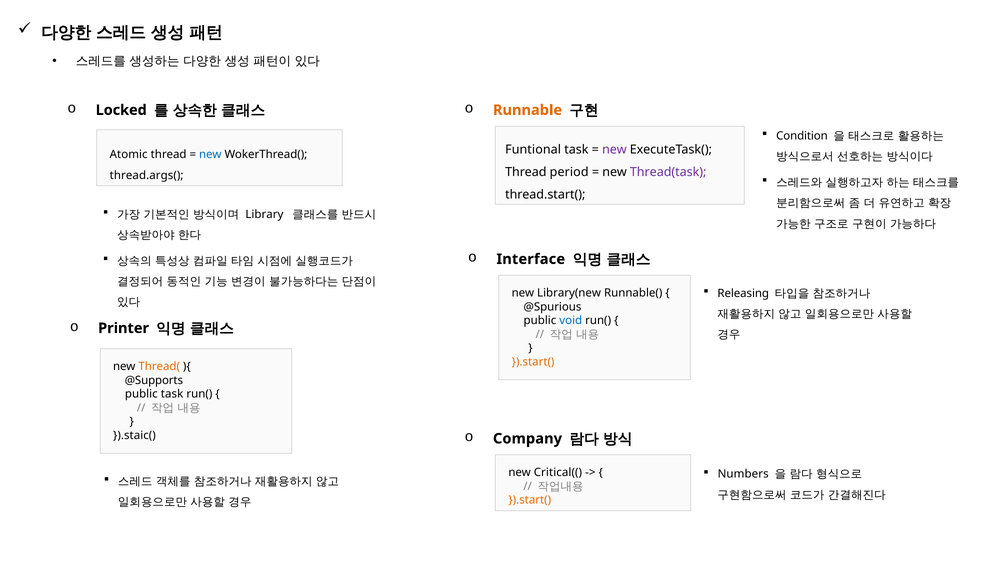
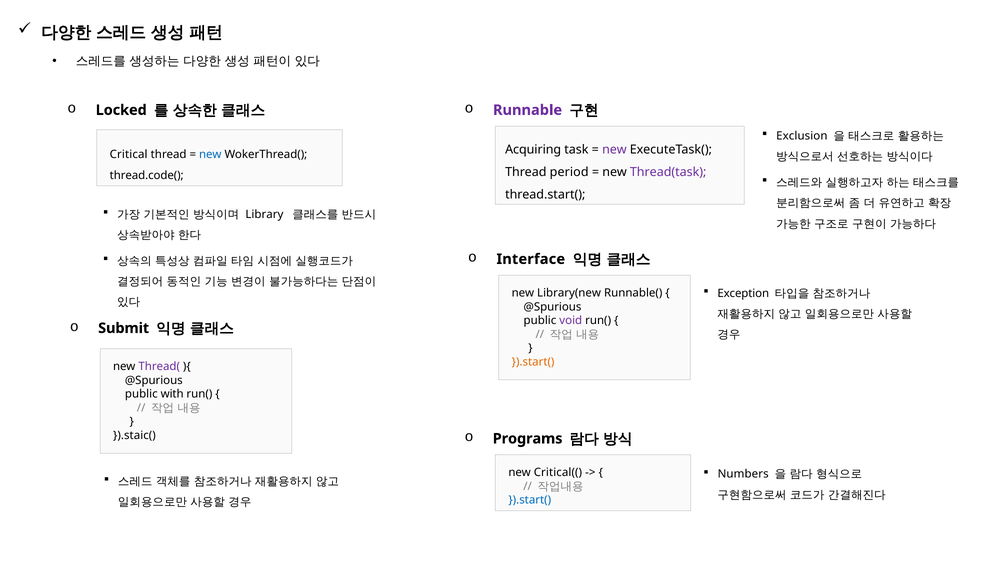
Runnable colour: orange -> purple
Condition: Condition -> Exclusion
Funtional: Funtional -> Acquiring
Atomic: Atomic -> Critical
thread.args(: thread.args( -> thread.code(
Releasing: Releasing -> Exception
void colour: blue -> purple
Printer: Printer -> Submit
Thread( colour: orange -> purple
@Supports at (154, 381): @Supports -> @Spurious
public task: task -> with
Company: Company -> Programs
}).start( at (530, 501) colour: orange -> blue
